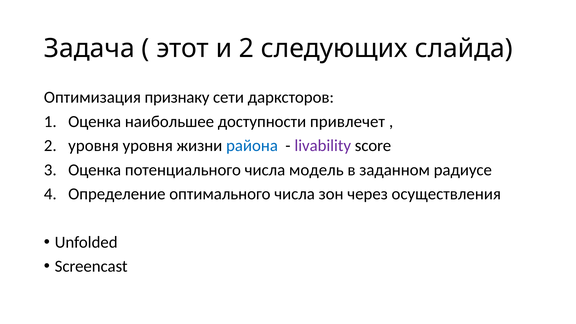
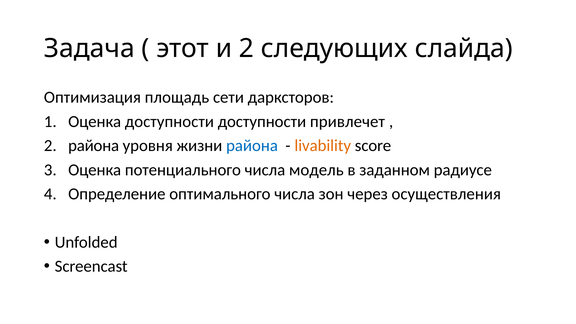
признаку: признаку -> площадь
Оценка наибольшее: наибольшее -> доступности
2 уровня: уровня -> района
livability colour: purple -> orange
